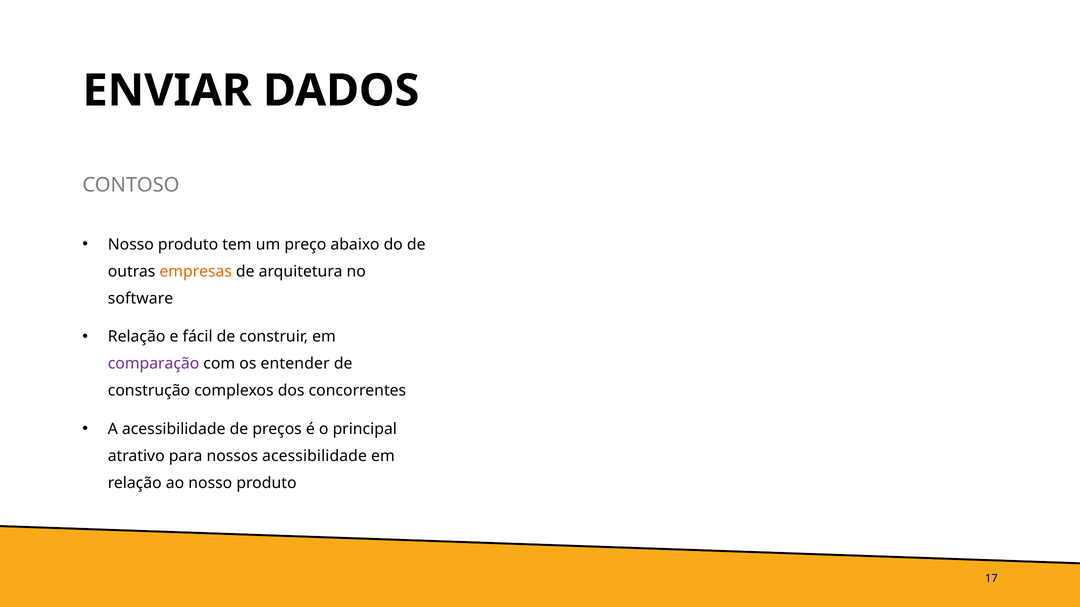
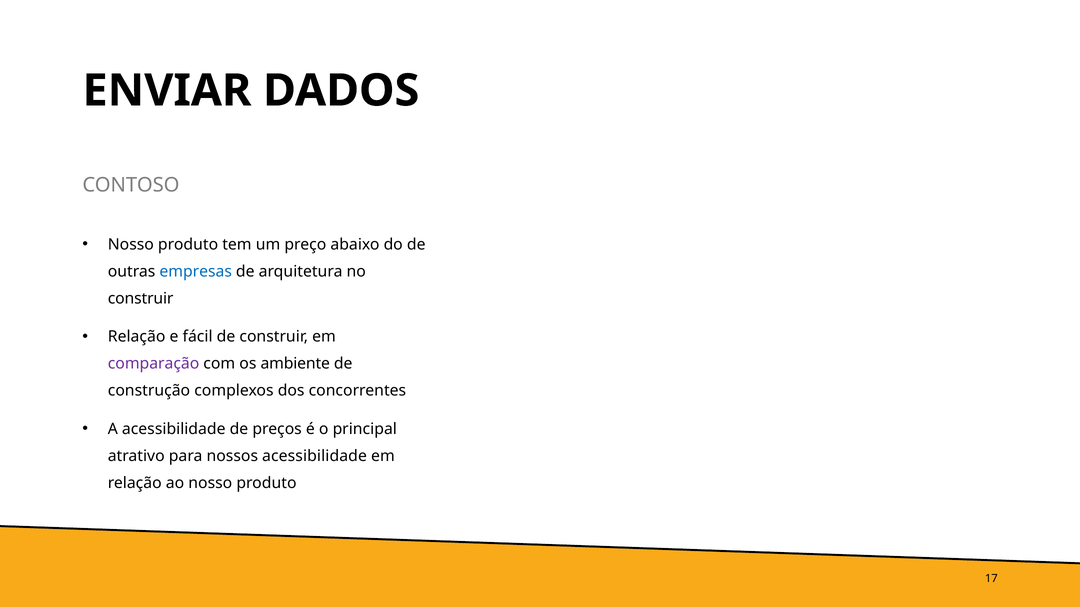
empresas colour: orange -> blue
software at (141, 299): software -> construir
entender: entender -> ambiente
